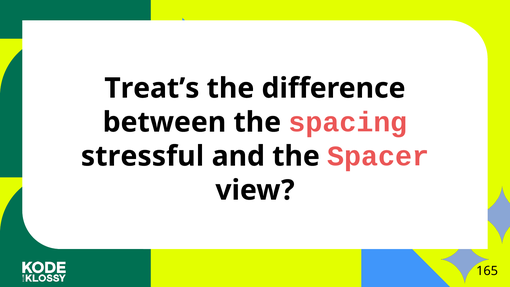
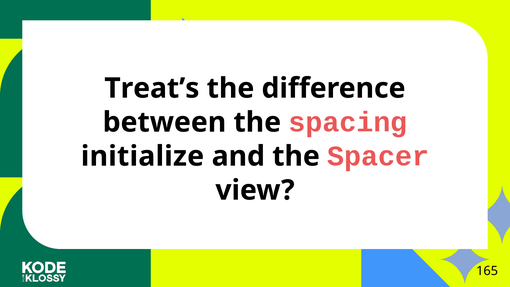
stressful: stressful -> initialize
